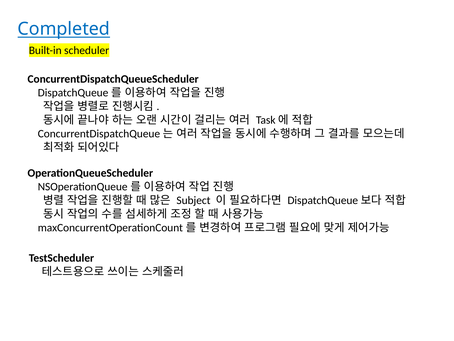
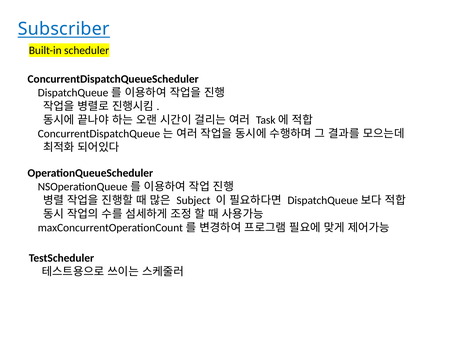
Completed: Completed -> Subscriber
